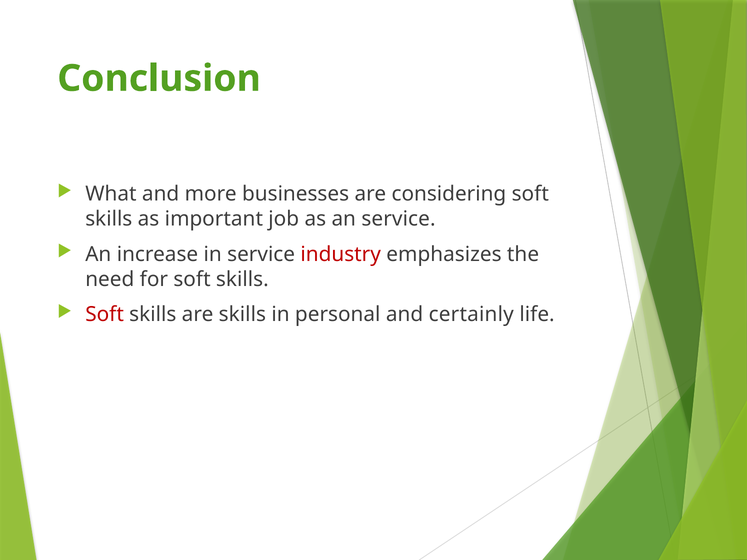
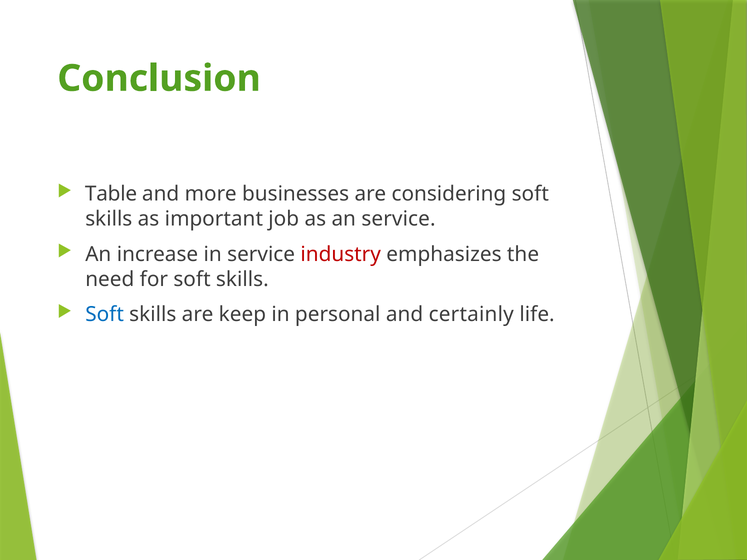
What: What -> Table
Soft at (105, 315) colour: red -> blue
are skills: skills -> keep
